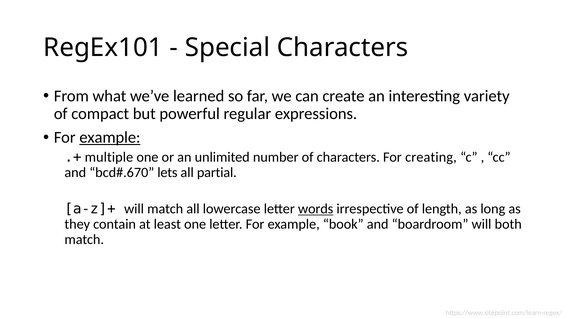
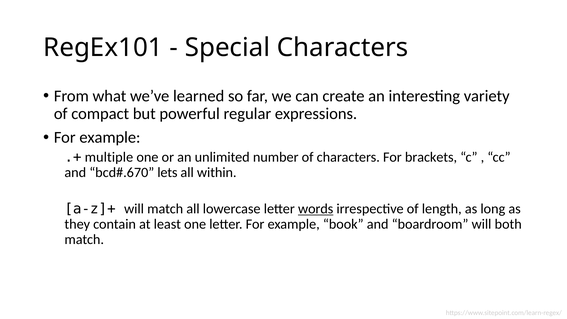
example at (110, 138) underline: present -> none
creating: creating -> brackets
partial: partial -> within
